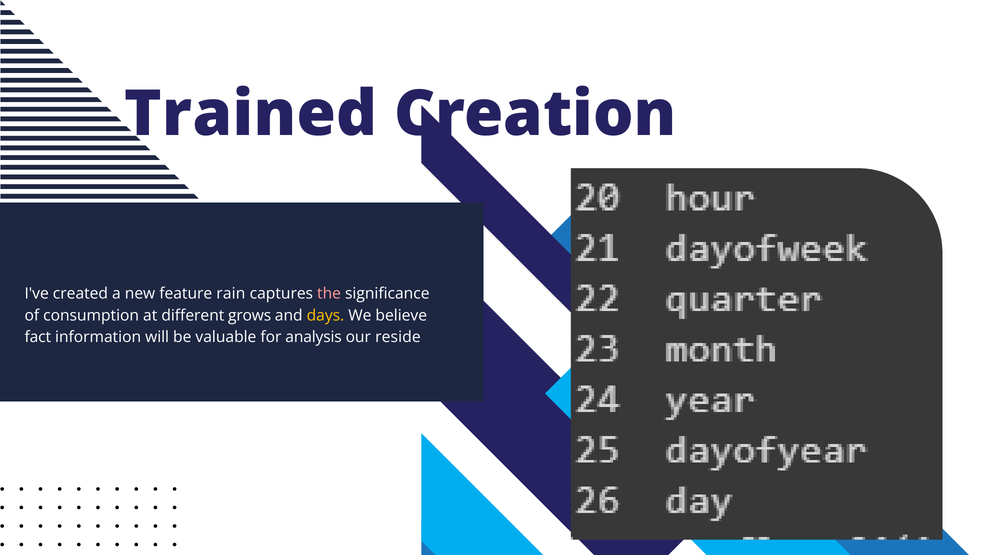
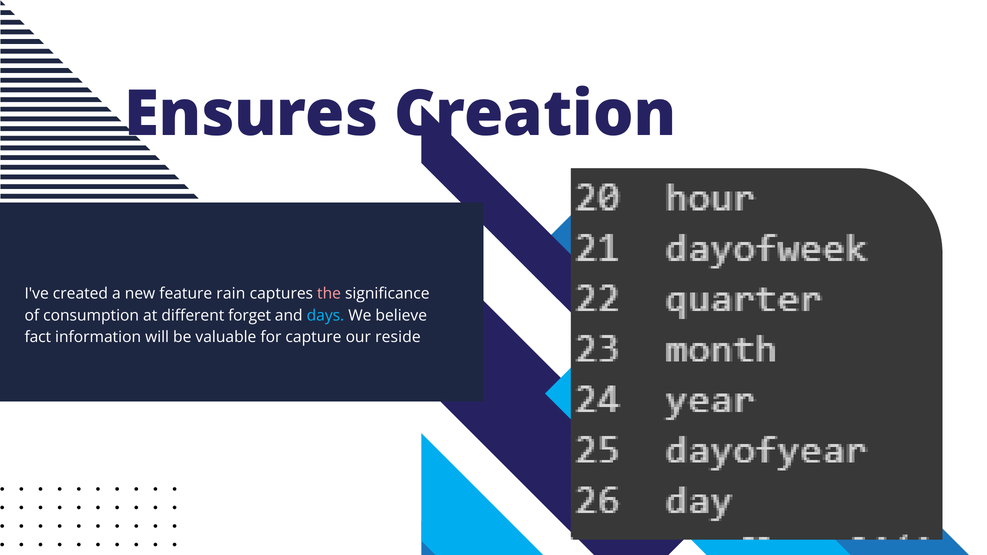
Trained: Trained -> Ensures
grows: grows -> forget
days colour: yellow -> light blue
analysis: analysis -> capture
